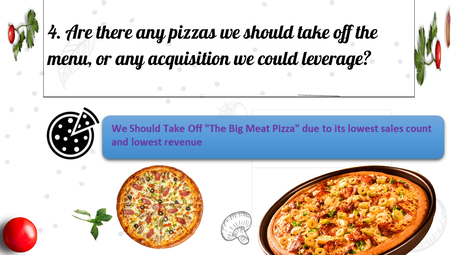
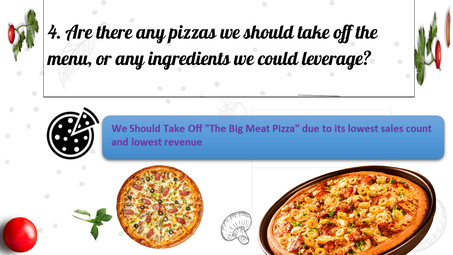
acquisition: acquisition -> ingredients
